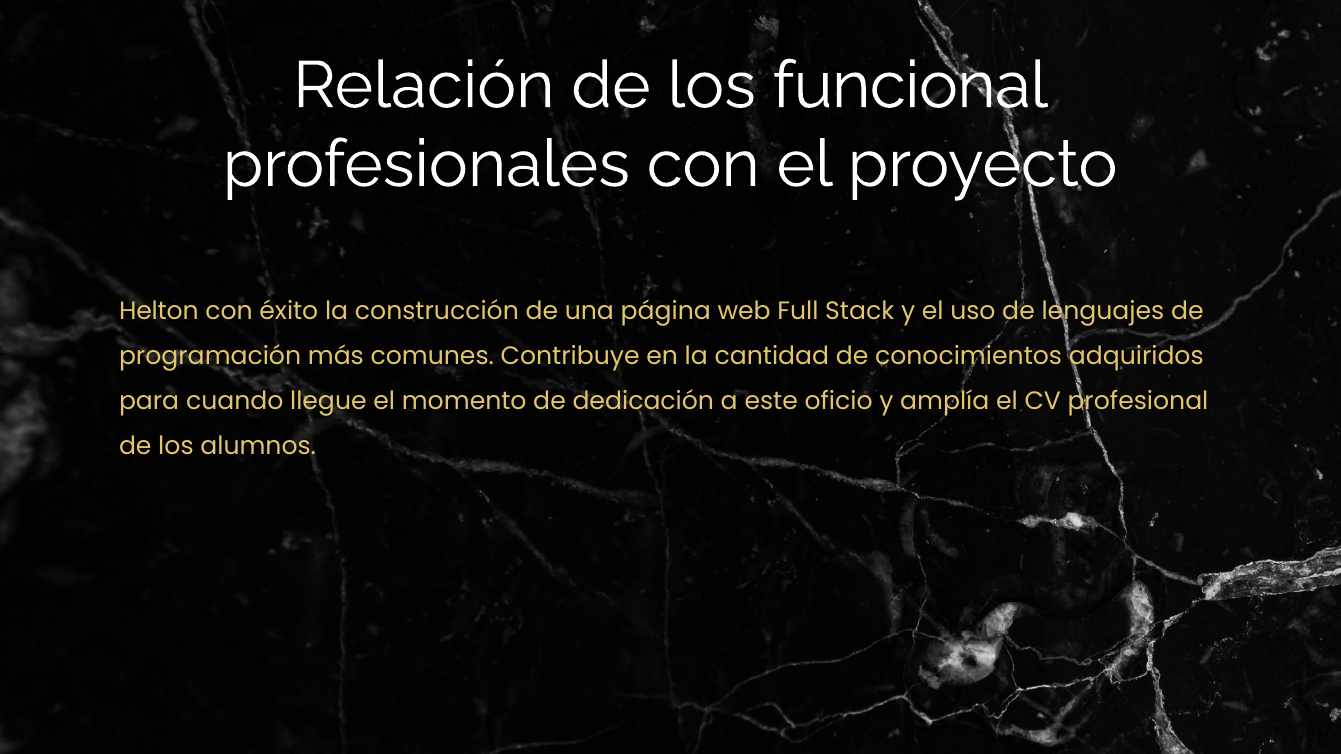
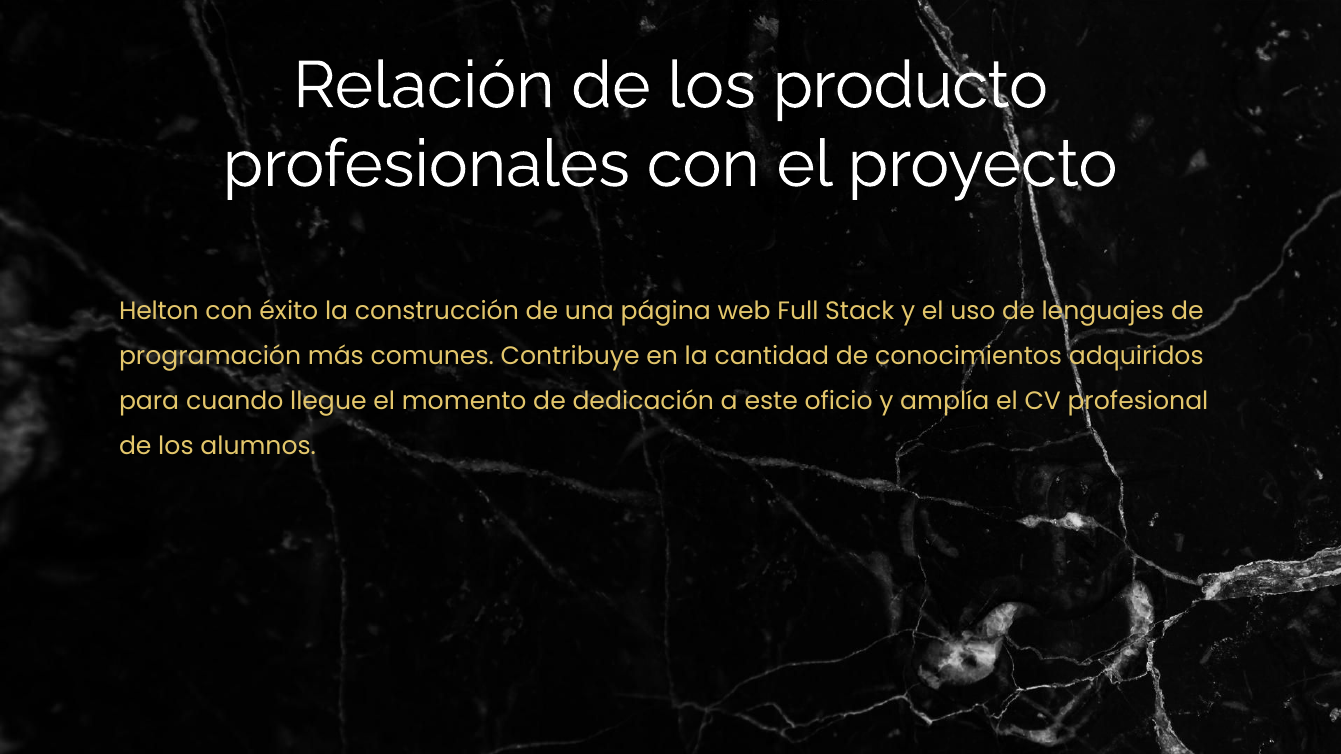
funcional: funcional -> producto
